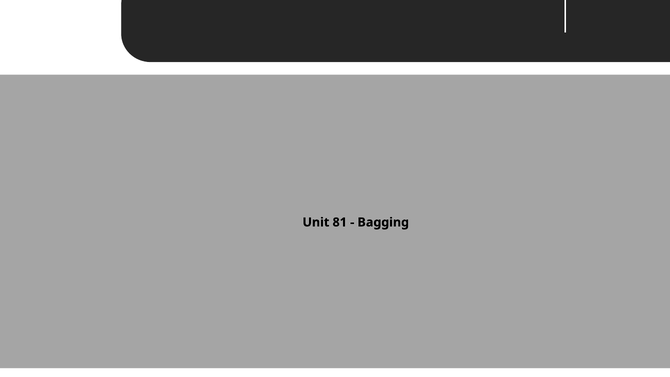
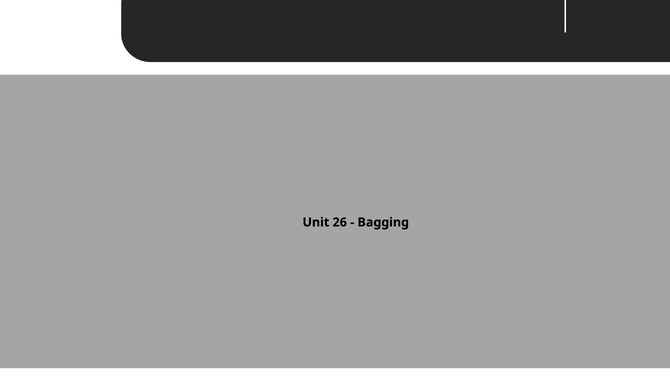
81: 81 -> 26
